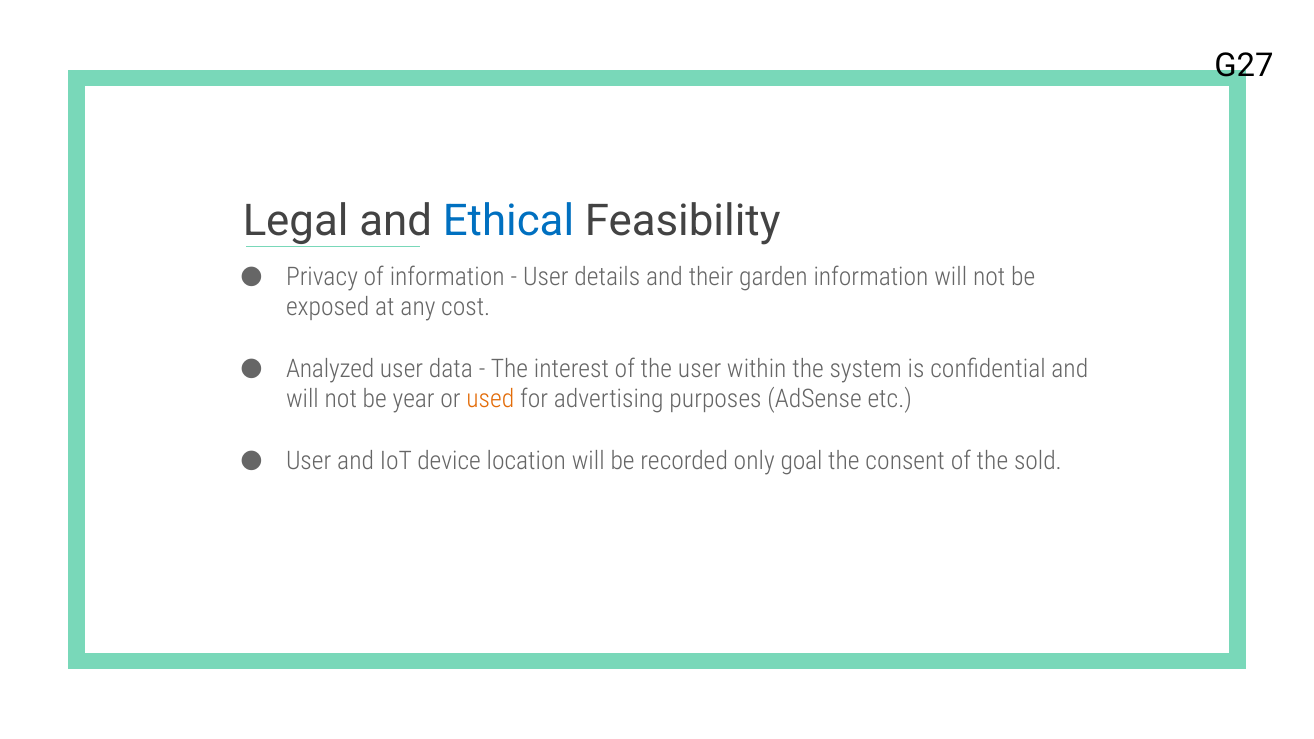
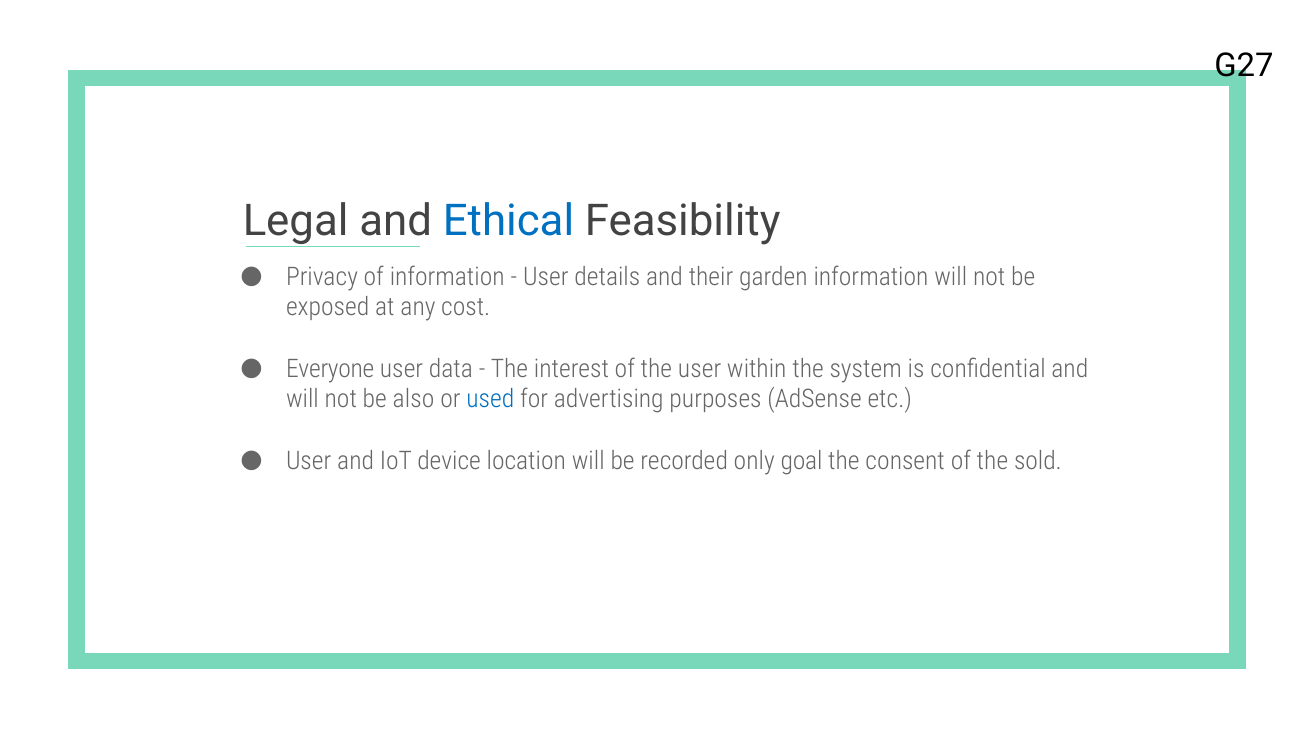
Analyzed: Analyzed -> Everyone
year: year -> also
used colour: orange -> blue
